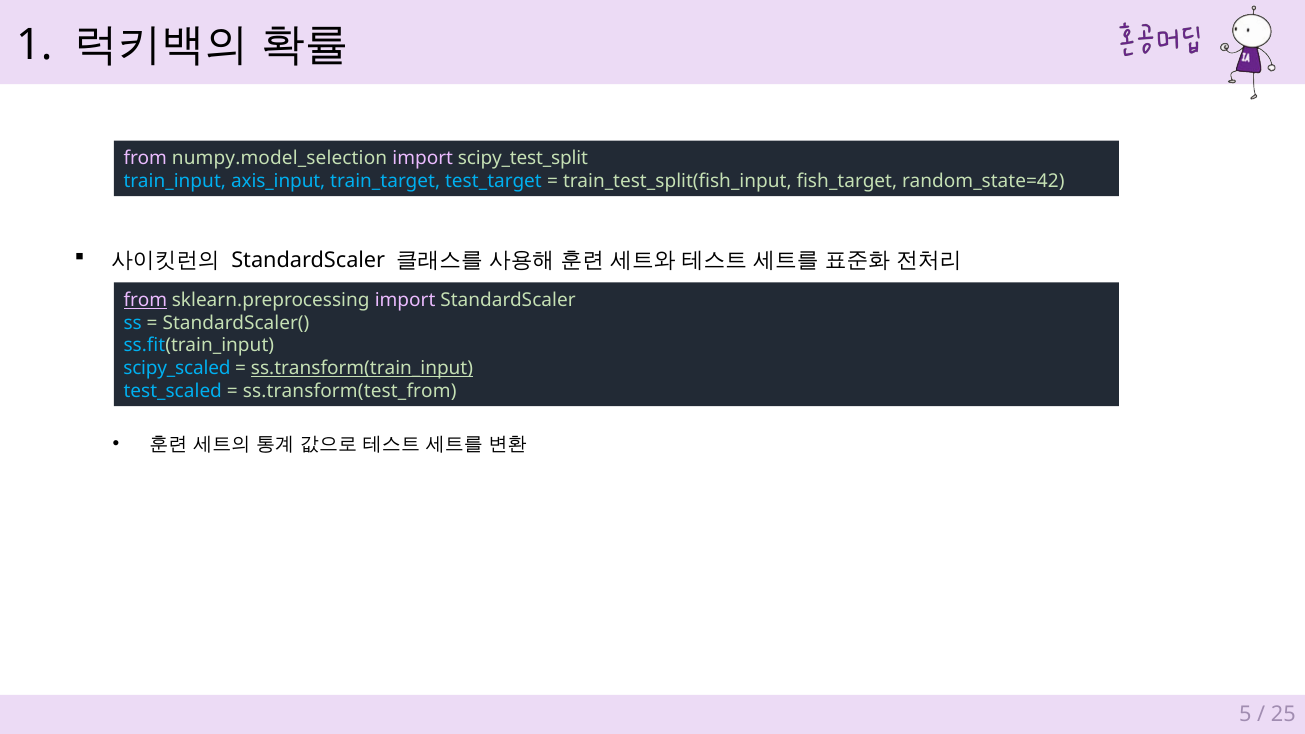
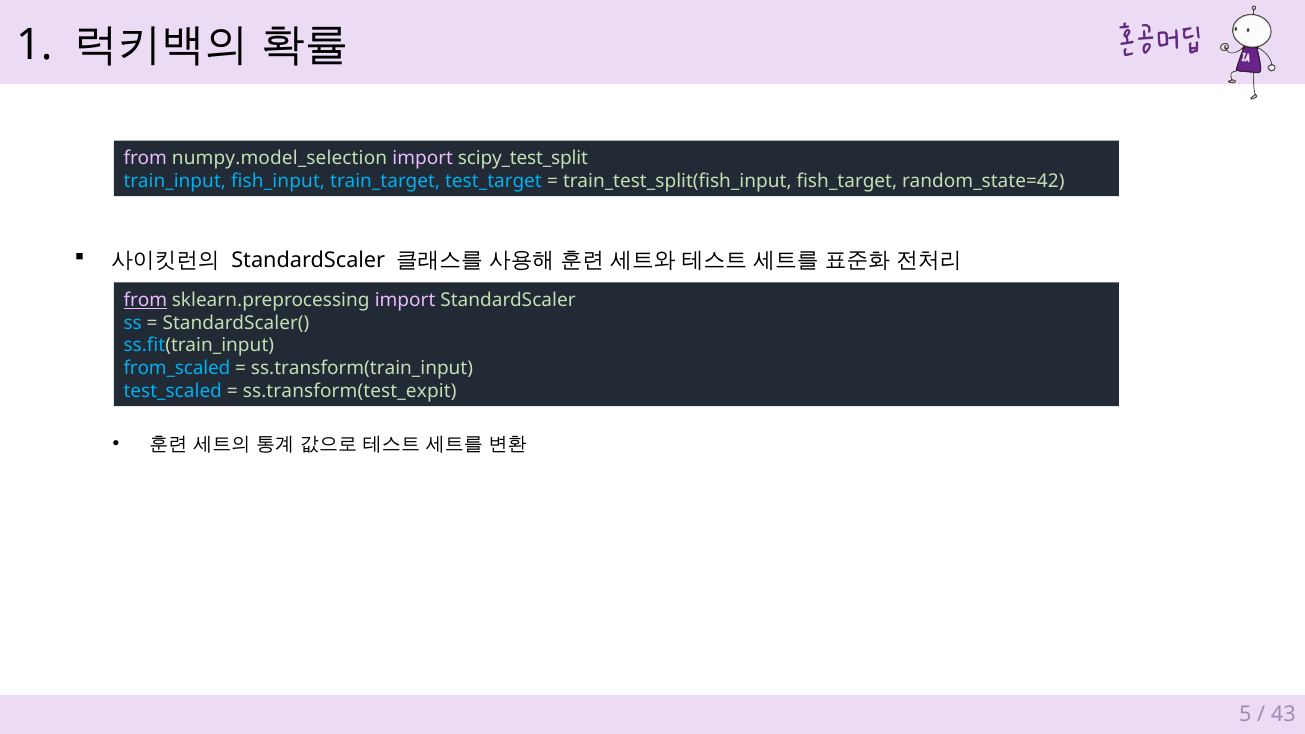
axis_input: axis_input -> fish_input
scipy_scaled: scipy_scaled -> from_scaled
ss.transform(train_input underline: present -> none
ss.transform(test_from: ss.transform(test_from -> ss.transform(test_expit
25: 25 -> 43
